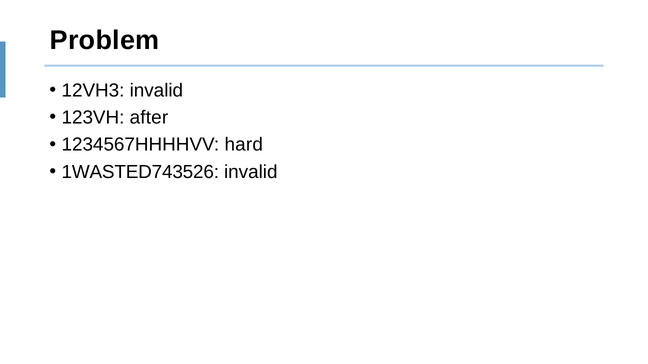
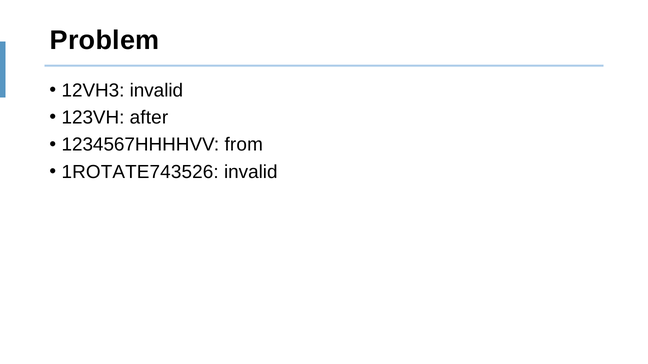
hard: hard -> from
1WASTED743526: 1WASTED743526 -> 1ROTATE743526
